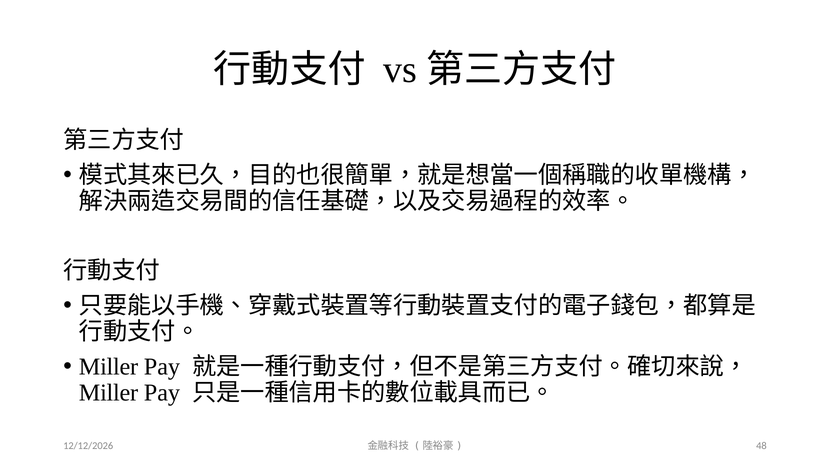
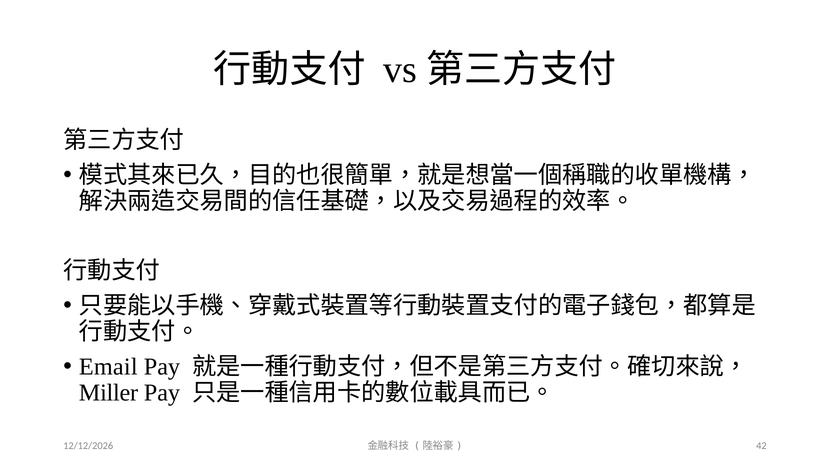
Miller at (108, 367): Miller -> Email
48: 48 -> 42
